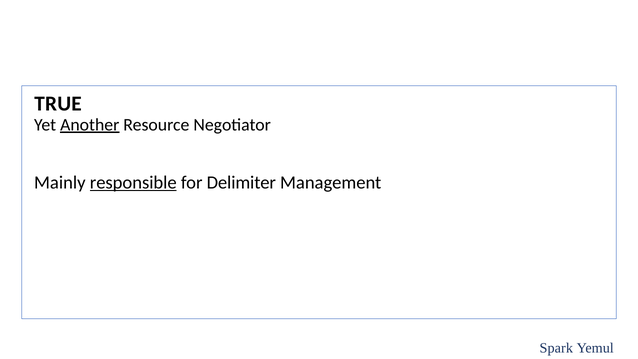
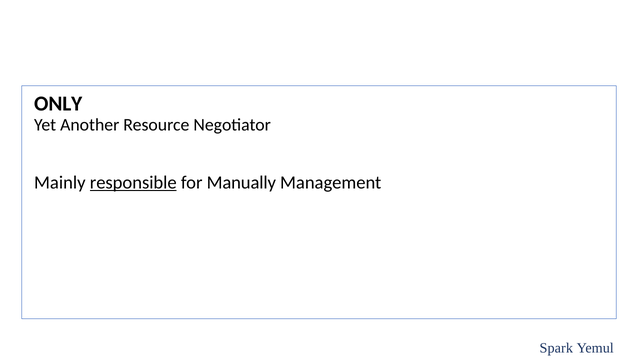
TRUE: TRUE -> ONLY
Another underline: present -> none
Delimiter: Delimiter -> Manually
